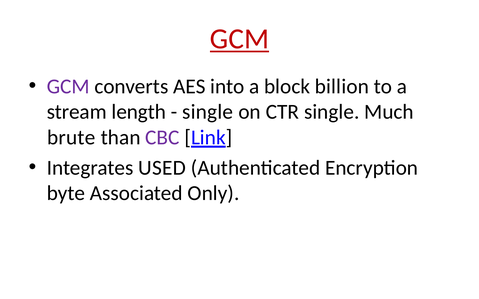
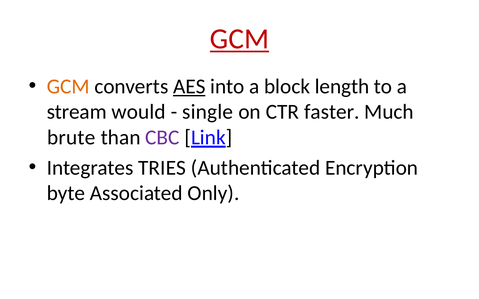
GCM at (68, 87) colour: purple -> orange
AES underline: none -> present
billion: billion -> length
length: length -> would
CTR single: single -> faster
USED: USED -> TRIES
